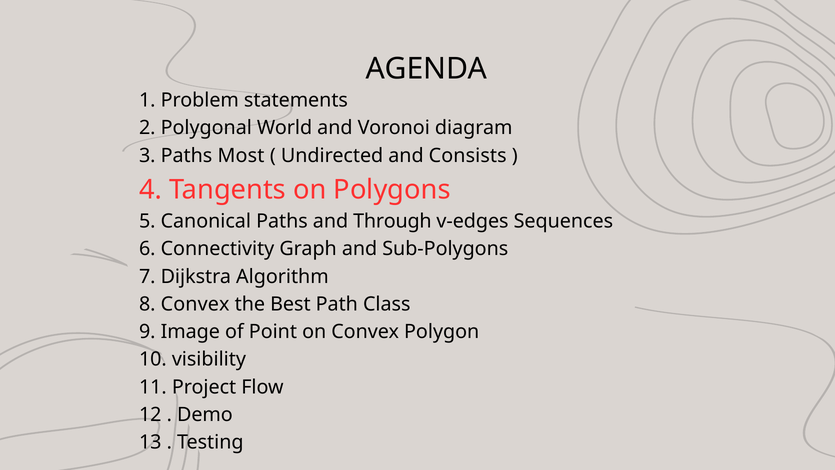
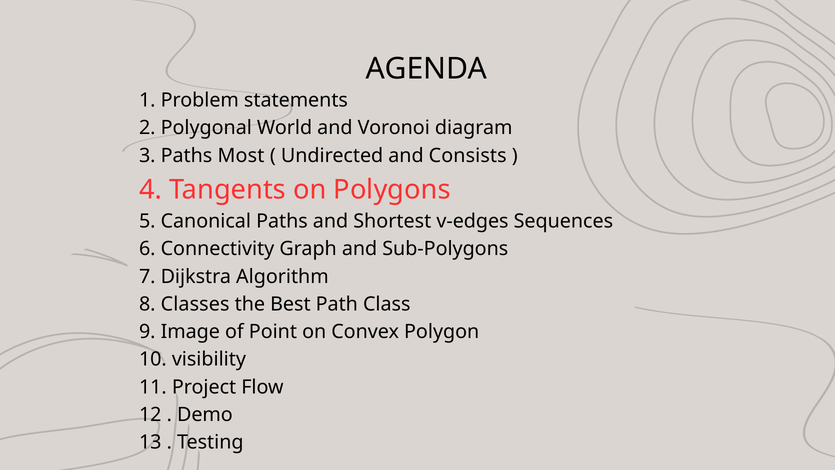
Through: Through -> Shortest
8 Convex: Convex -> Classes
